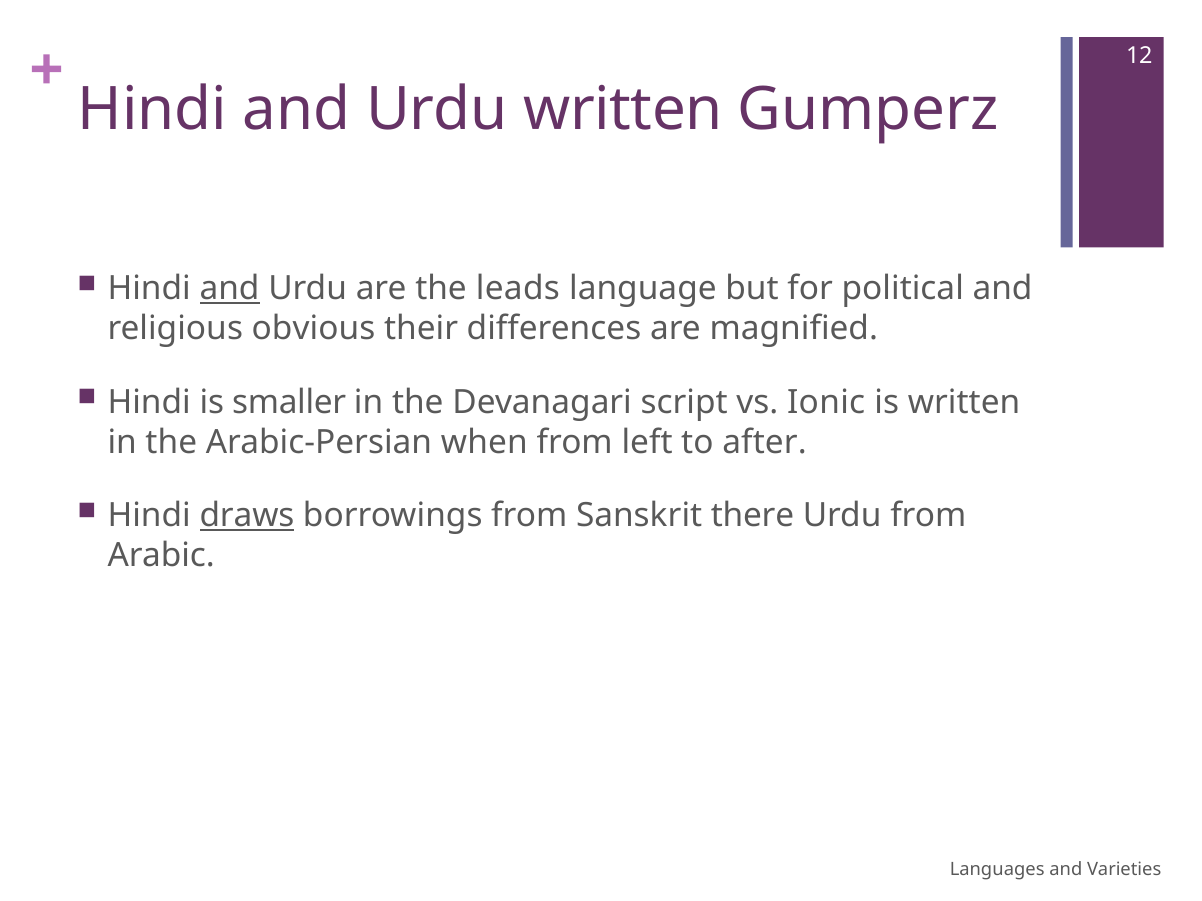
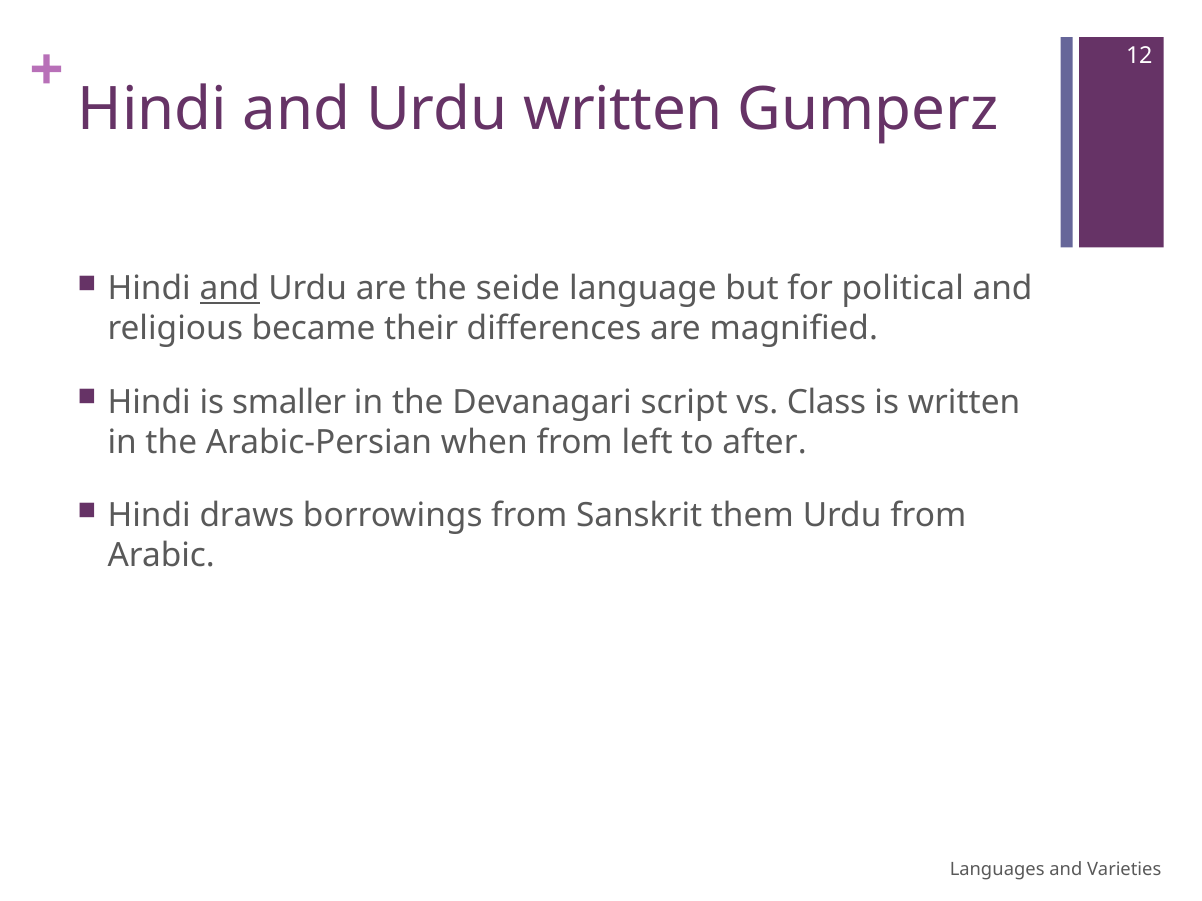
leads: leads -> seide
obvious: obvious -> became
Ionic: Ionic -> Class
draws underline: present -> none
there: there -> them
